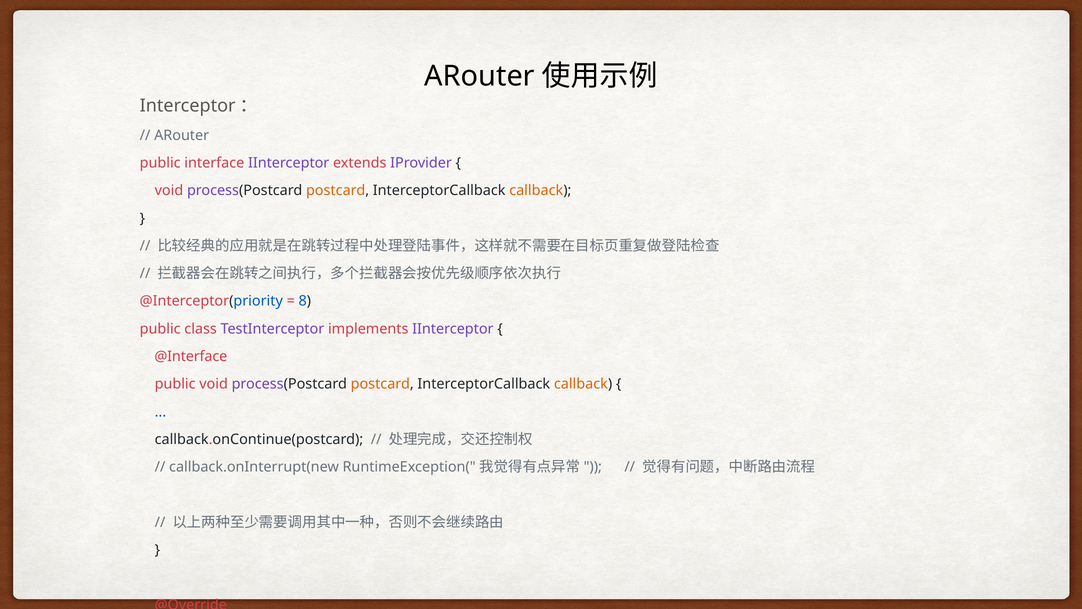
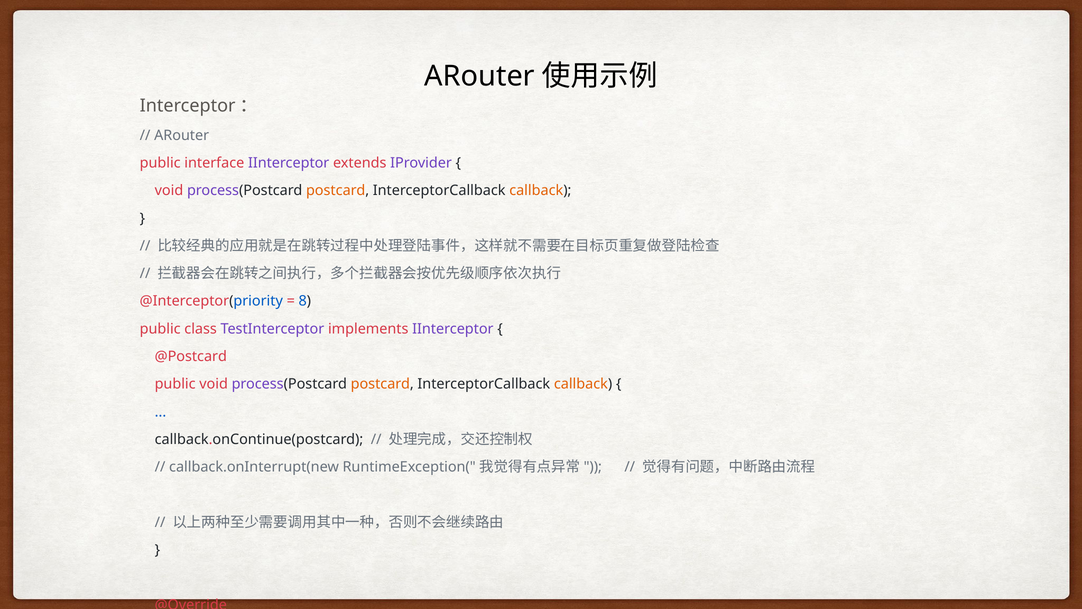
@Interface: @Interface -> @Postcard
